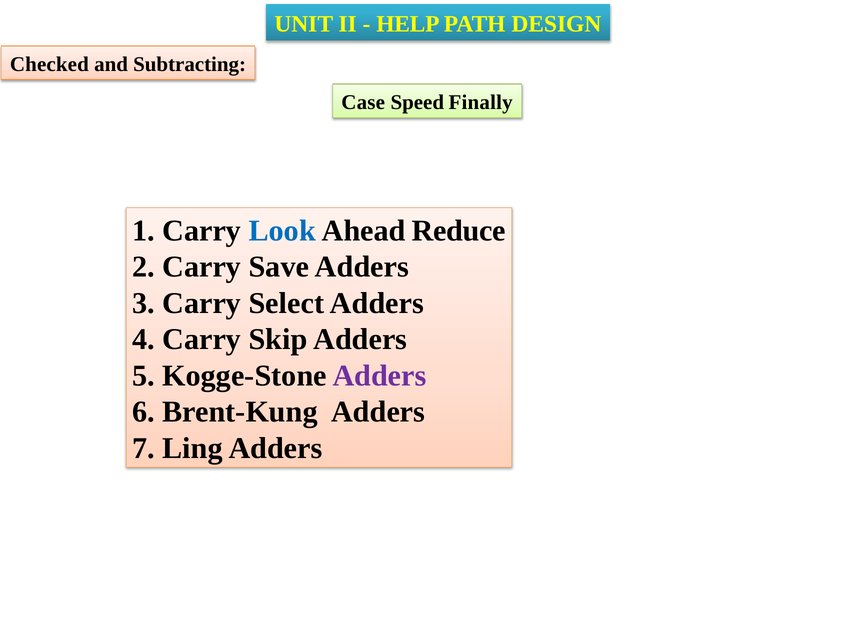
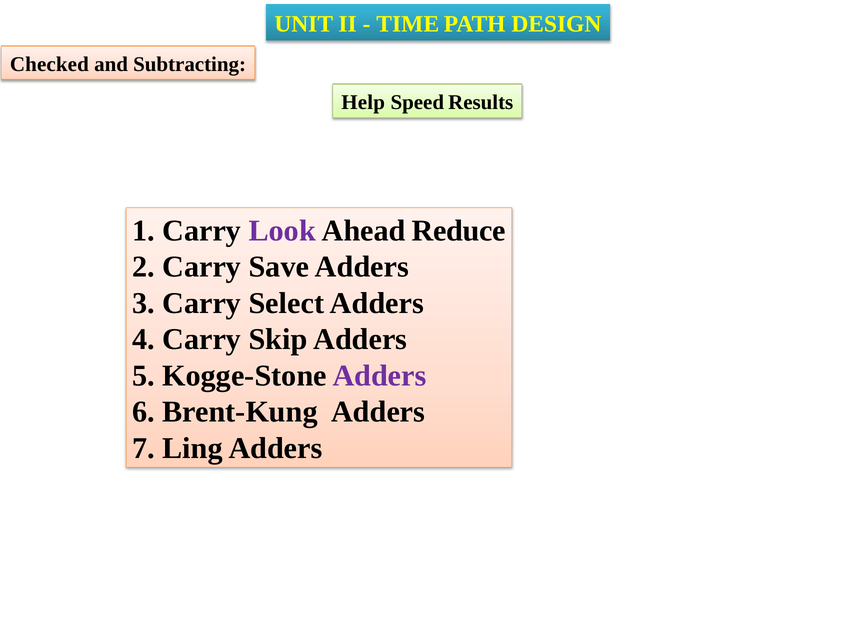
HELP: HELP -> TIME
Case: Case -> Help
Finally: Finally -> Results
Look colour: blue -> purple
